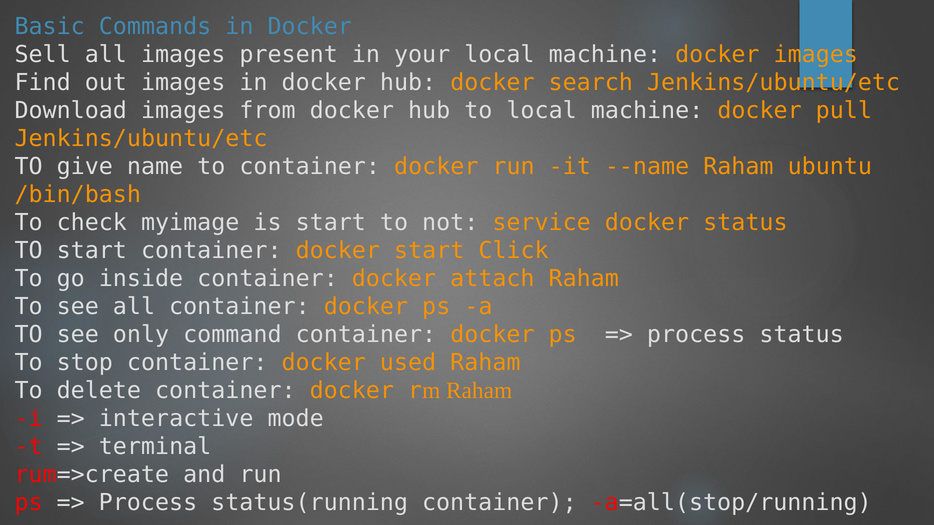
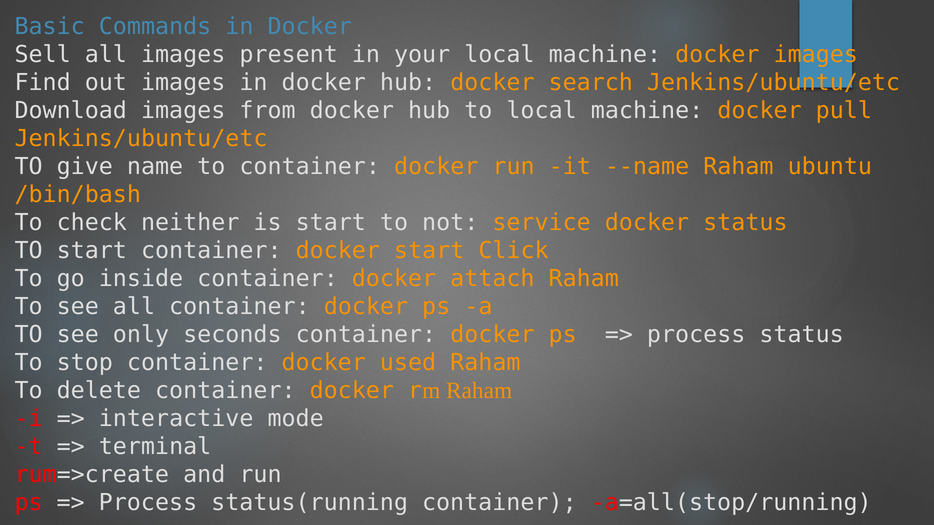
myimage: myimage -> neither
command: command -> seconds
